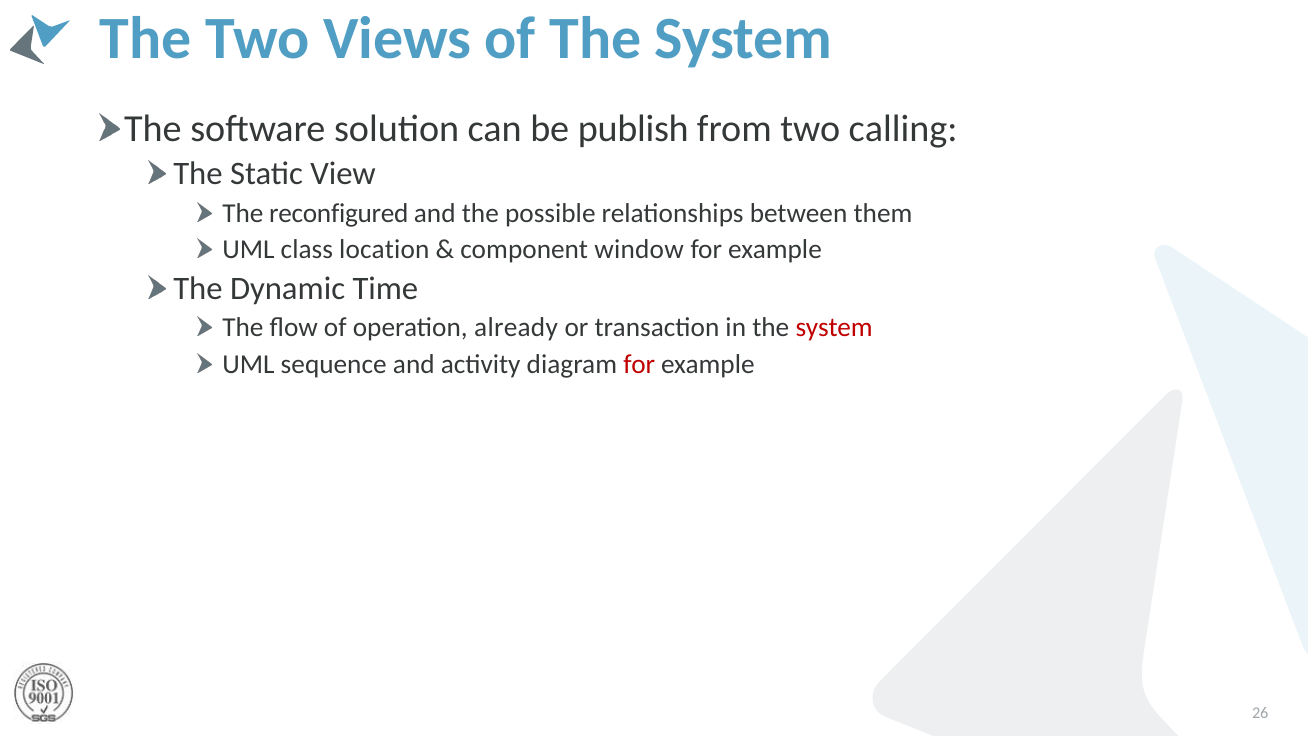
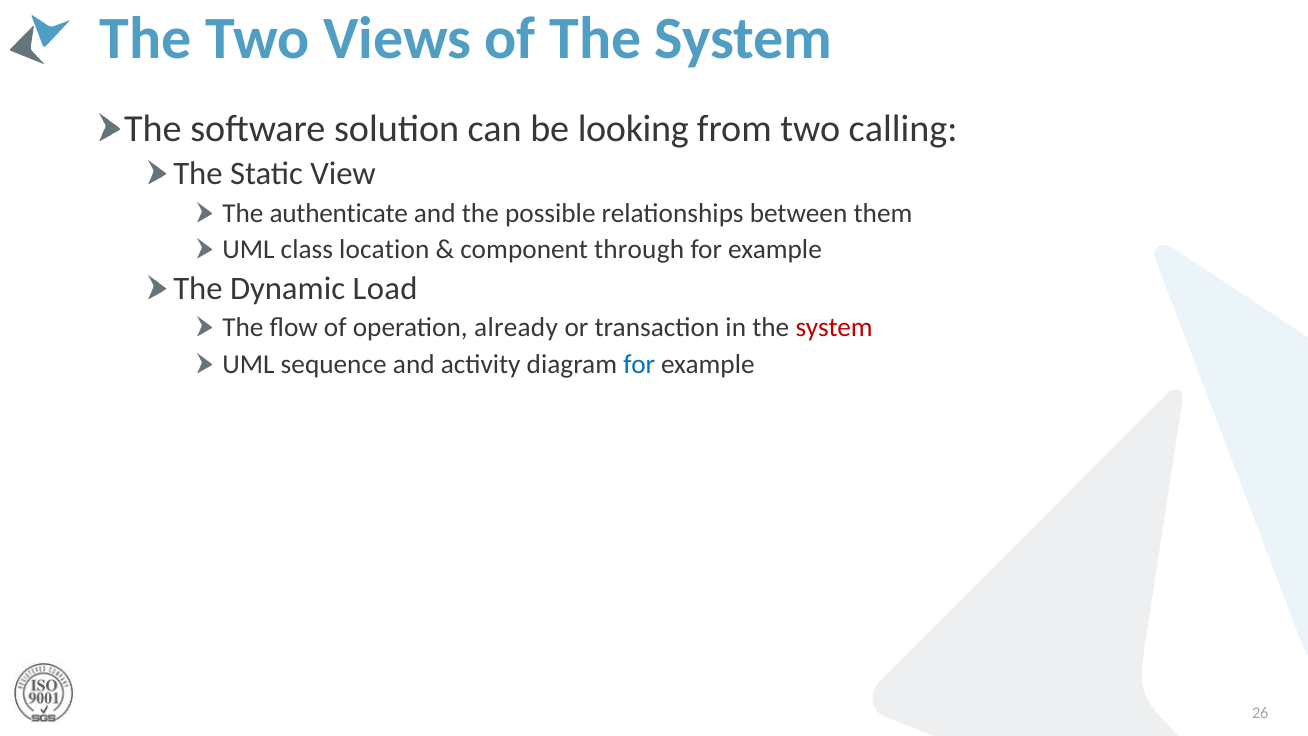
publish: publish -> looking
reconfigured: reconfigured -> authenticate
window: window -> through
Time: Time -> Load
for at (639, 364) colour: red -> blue
